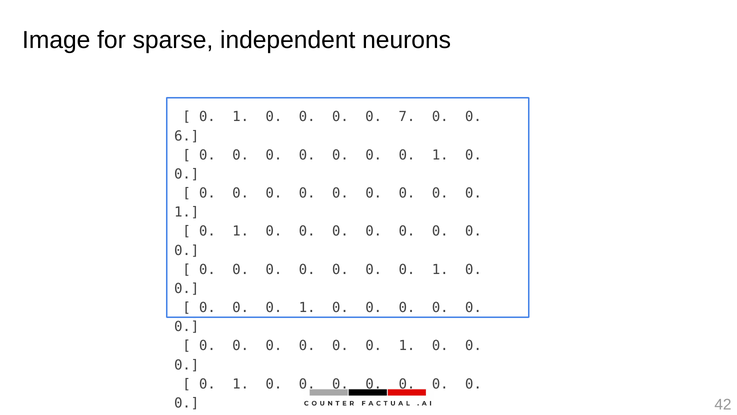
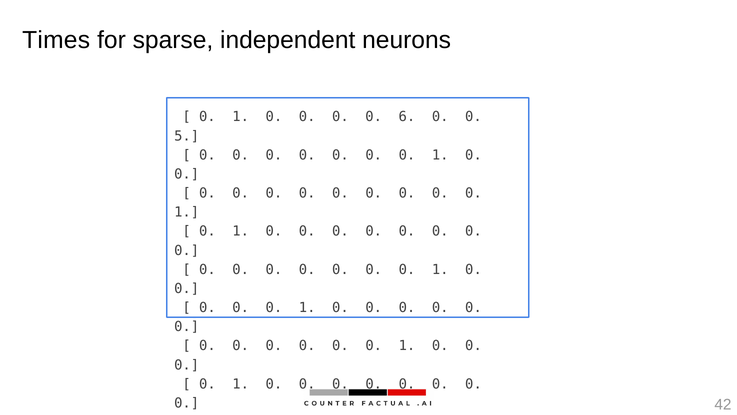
Image: Image -> Times
7: 7 -> 6
6: 6 -> 5
